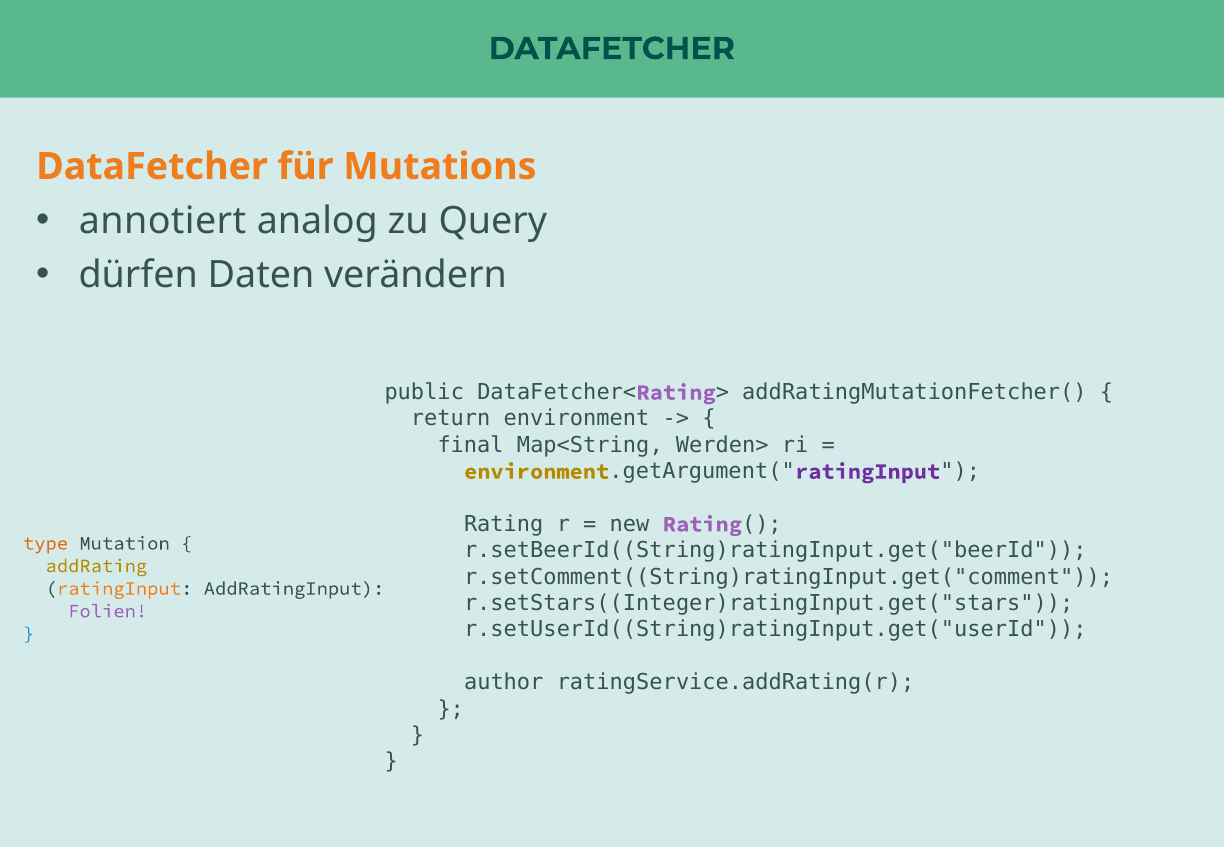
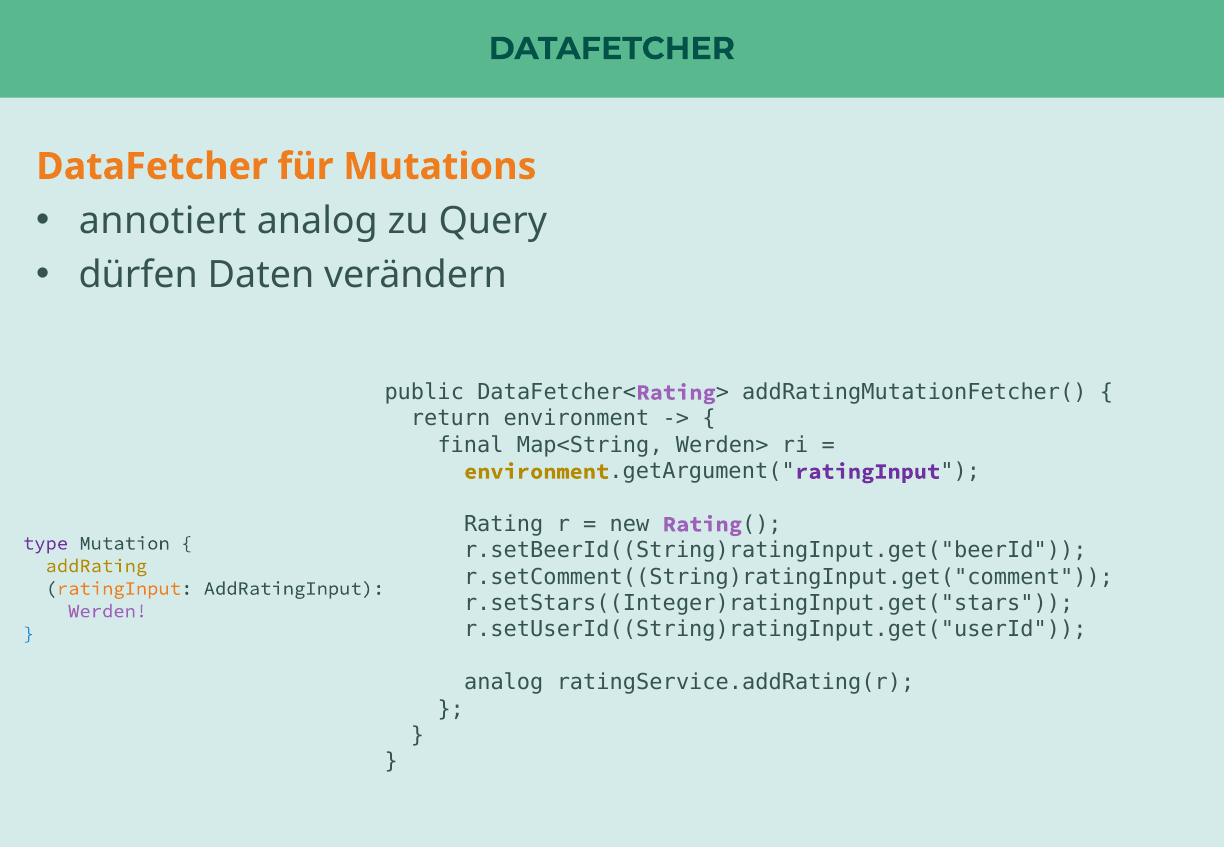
type colour: orange -> purple
Folien: Folien -> Werden
author at (504, 683): author -> analog
